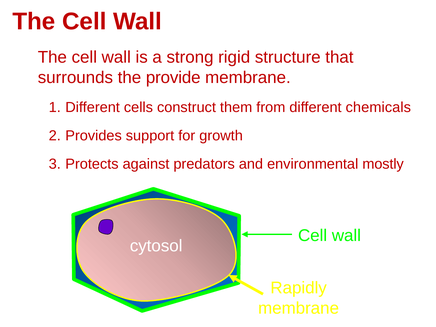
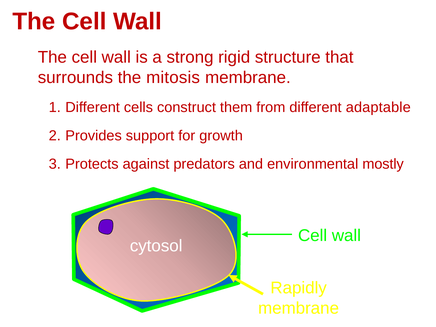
provide: provide -> mitosis
chemicals: chemicals -> adaptable
